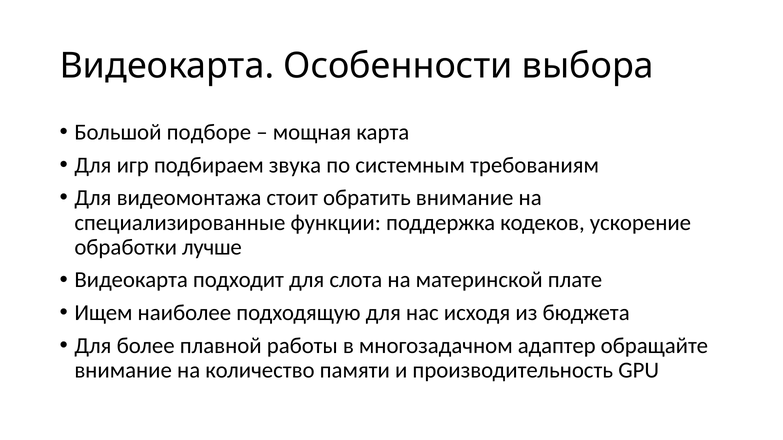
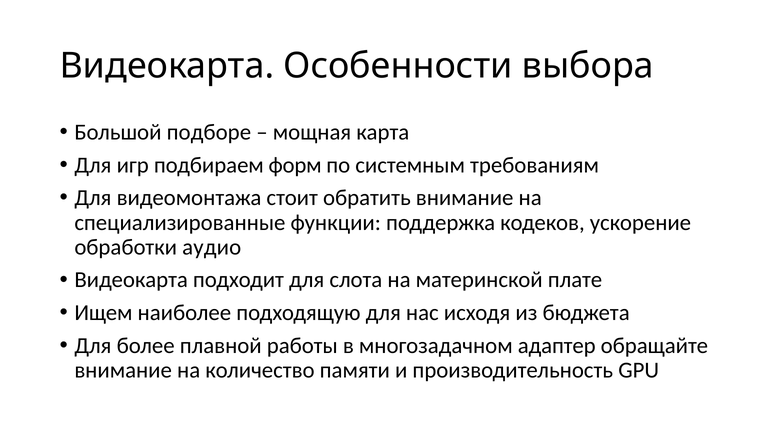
звука: звука -> форм
лучше: лучше -> аудио
